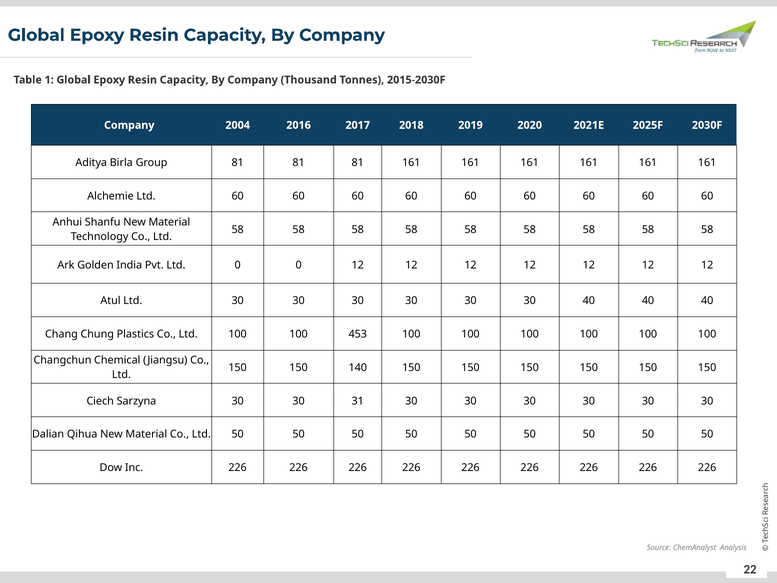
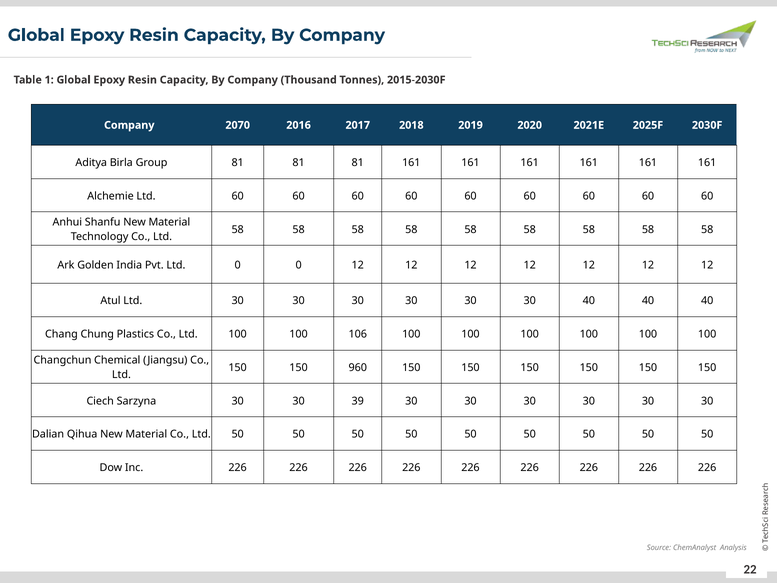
2004: 2004 -> 2070
453: 453 -> 106
140: 140 -> 960
31: 31 -> 39
